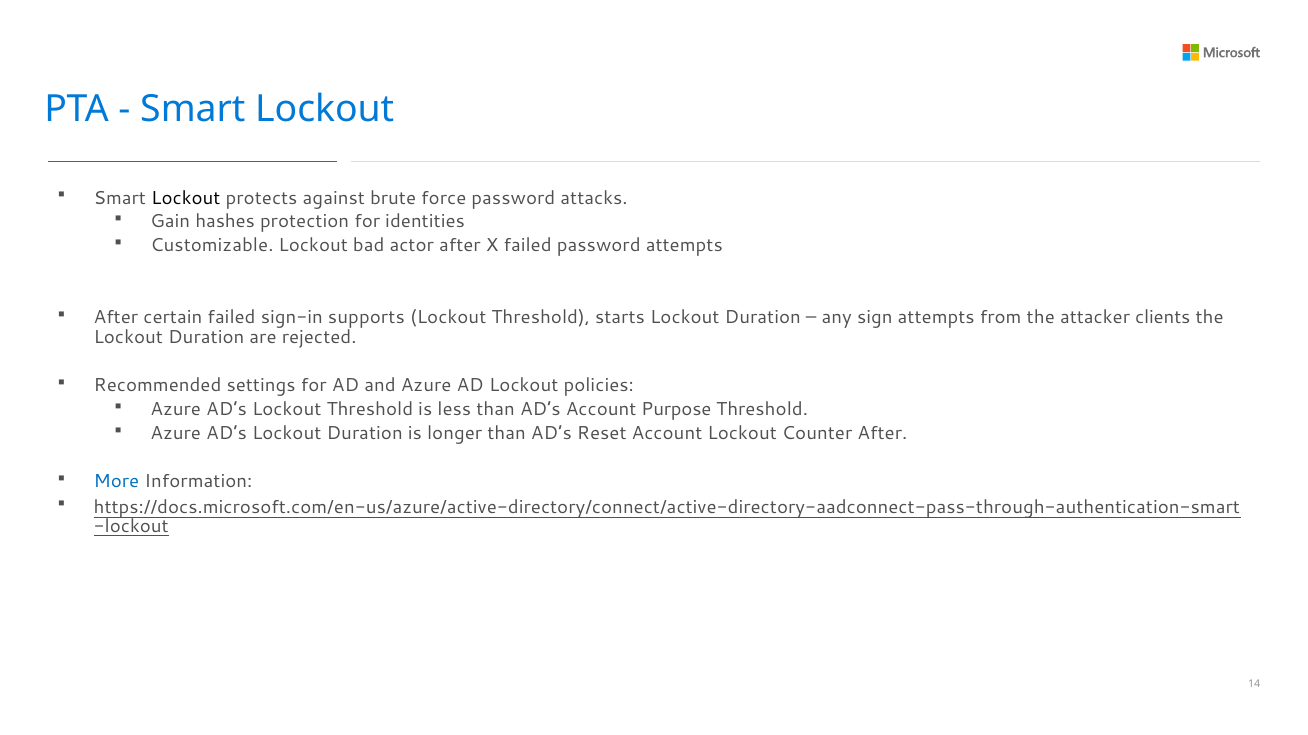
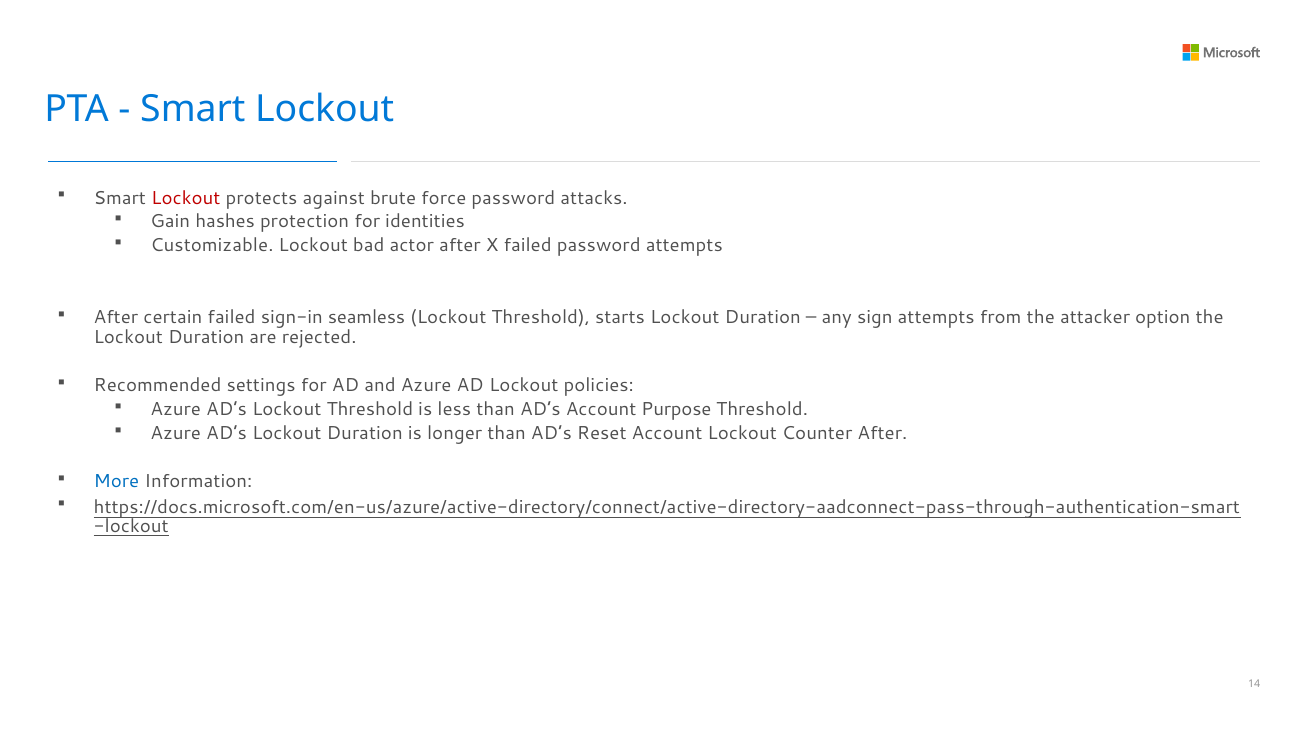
Lockout at (186, 198) colour: black -> red
supports: supports -> seamless
clients: clients -> option
